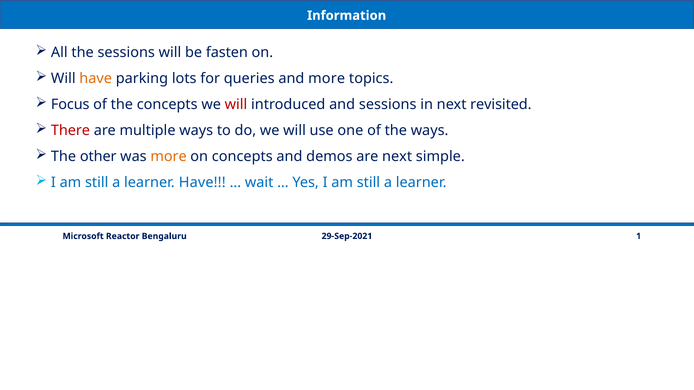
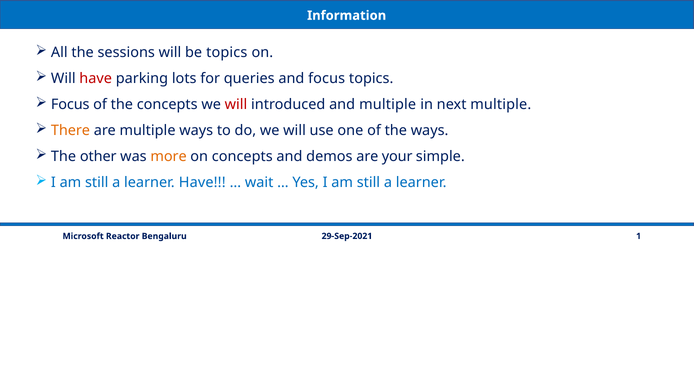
be fasten: fasten -> topics
have at (96, 79) colour: orange -> red
and more: more -> focus
and sessions: sessions -> multiple
next revisited: revisited -> multiple
There colour: red -> orange
are next: next -> your
